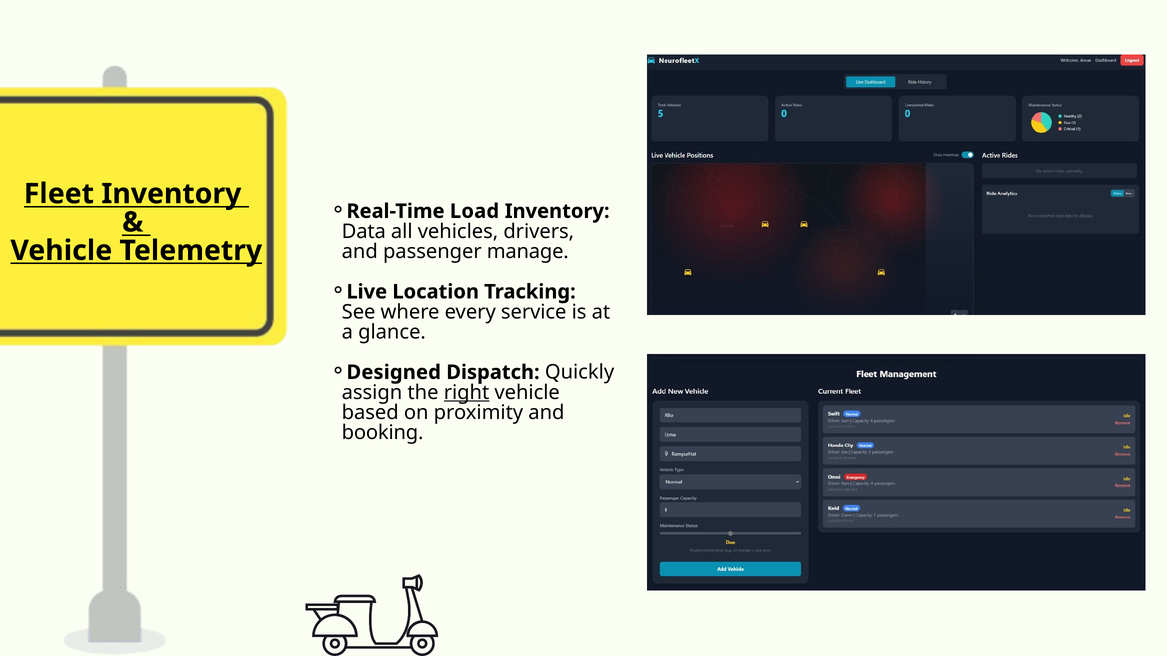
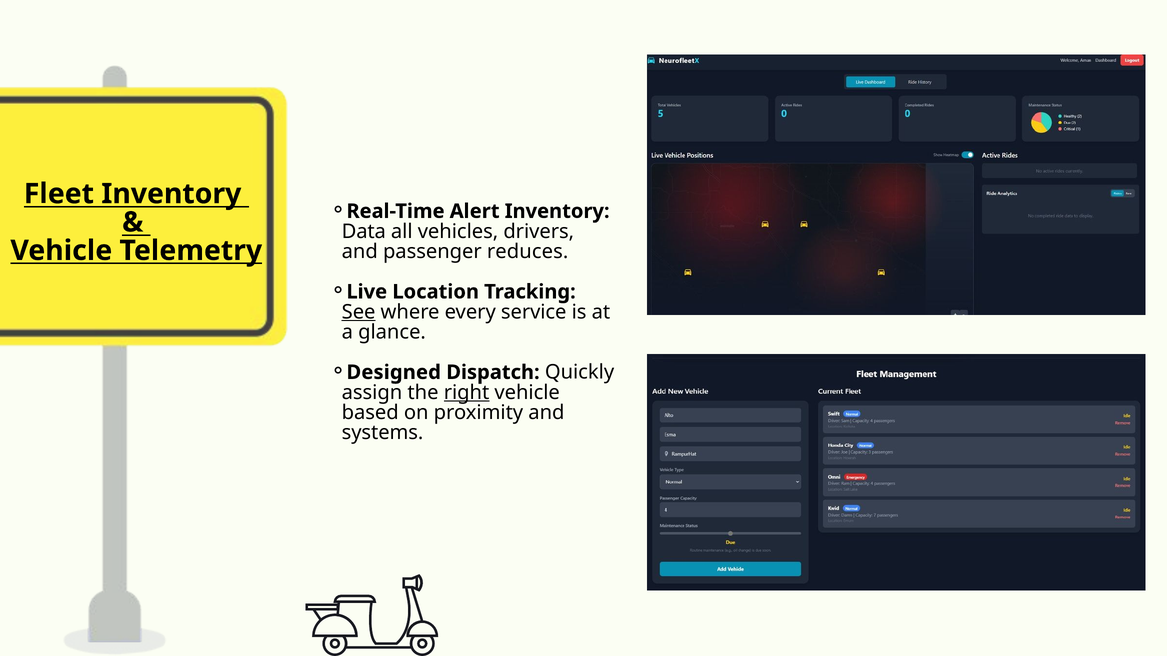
Load: Load -> Alert
manage: manage -> reduces
See underline: none -> present
booking: booking -> systems
